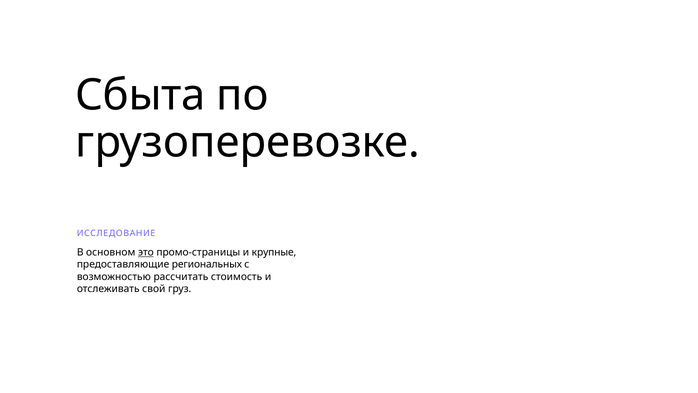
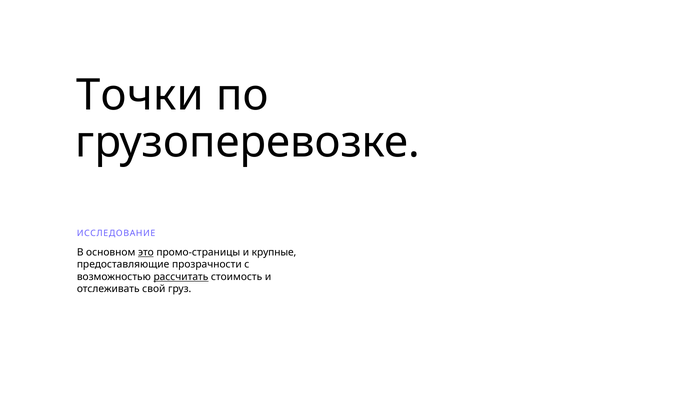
Сбыта: Сбыта -> Точки
региональных: региональных -> прозрачности
рассчитать underline: none -> present
